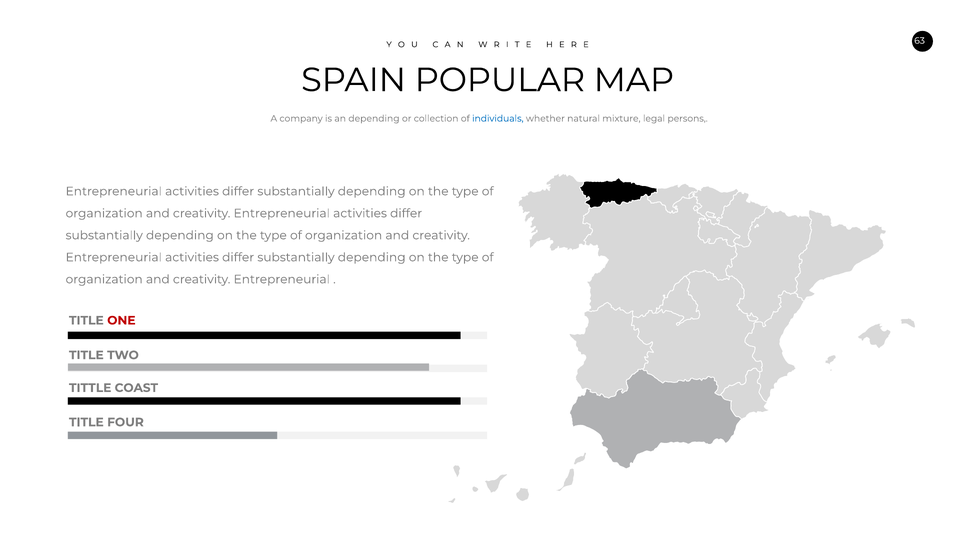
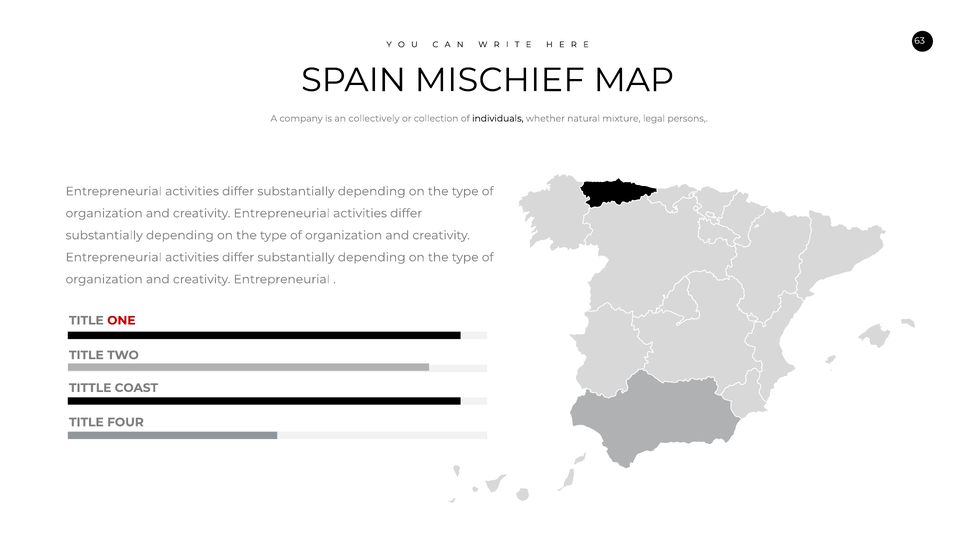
POPULAR: POPULAR -> MISCHIEF
an depending: depending -> collectively
individuals colour: blue -> black
